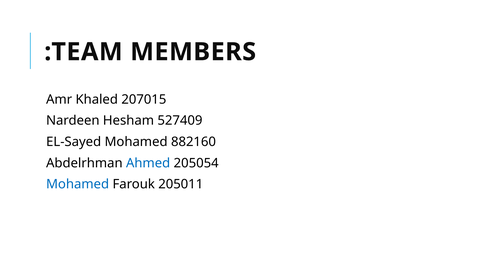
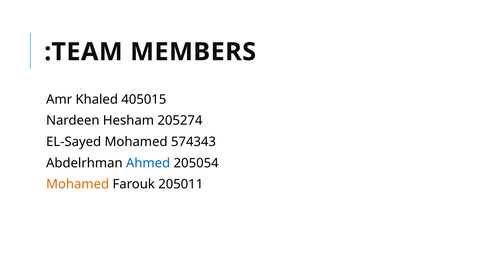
207015: 207015 -> 405015
527409: 527409 -> 205274
882160: 882160 -> 574343
Mohamed at (78, 184) colour: blue -> orange
